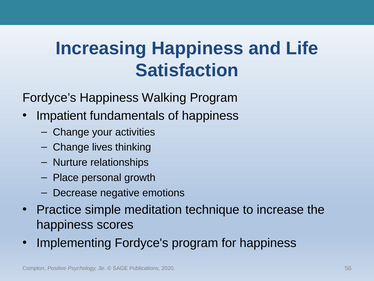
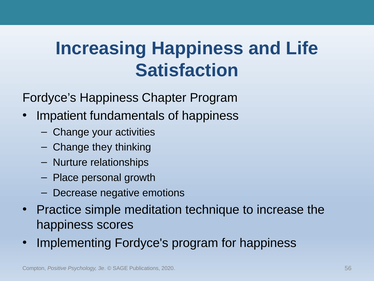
Walking: Walking -> Chapter
lives: lives -> they
